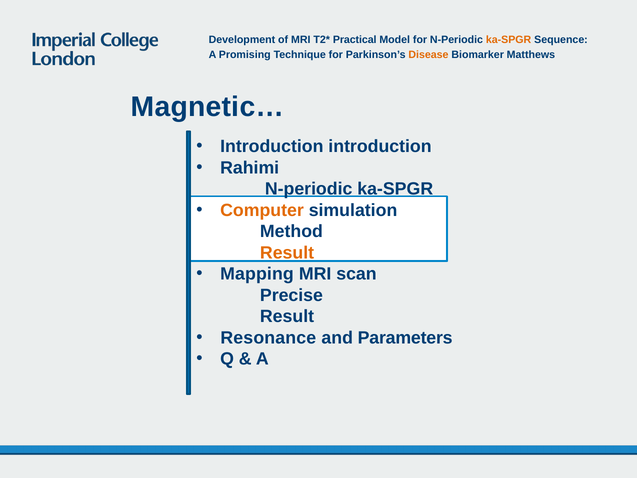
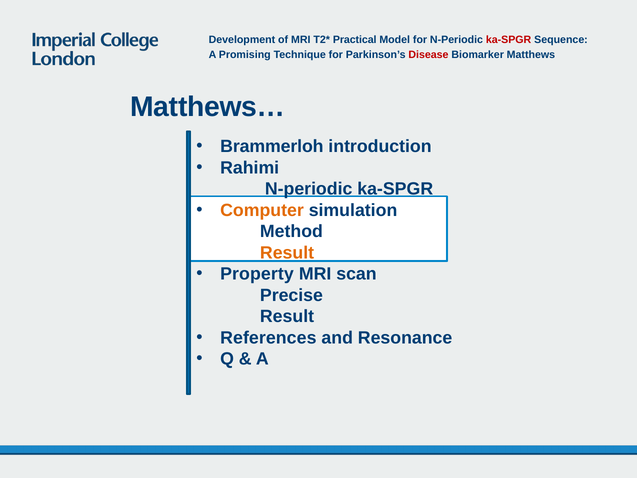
ka-SPGR at (509, 40) colour: orange -> red
Disease colour: orange -> red
Magnetic…: Magnetic… -> Matthews…
Introduction at (272, 146): Introduction -> Brammerloh
Mapping: Mapping -> Property
Resonance: Resonance -> References
Parameters: Parameters -> Resonance
